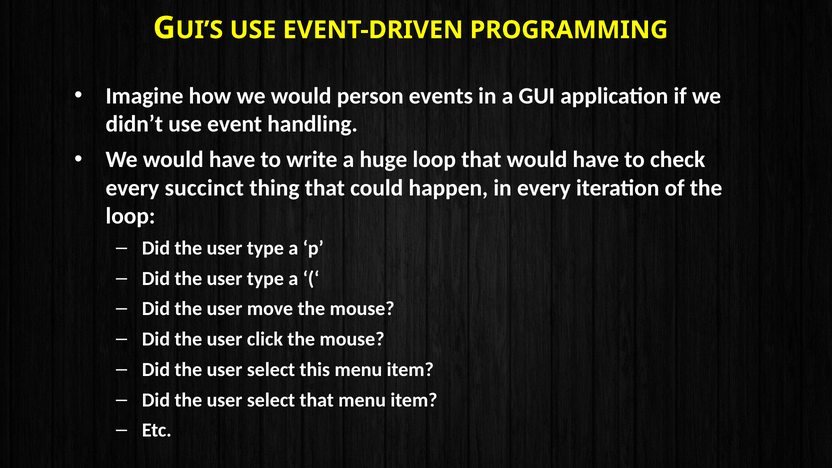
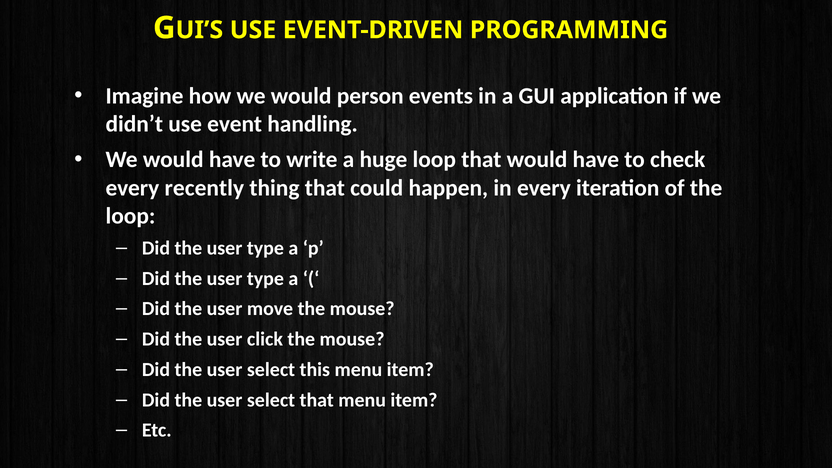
succinct: succinct -> recently
